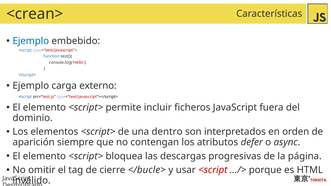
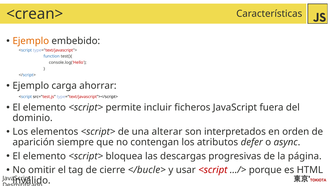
Ejemplo at (31, 41) colour: blue -> orange
externo: externo -> ahorrar
dentro: dentro -> alterar
